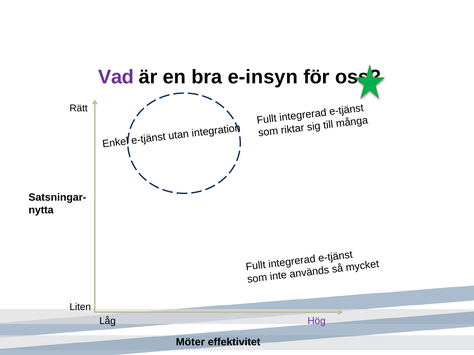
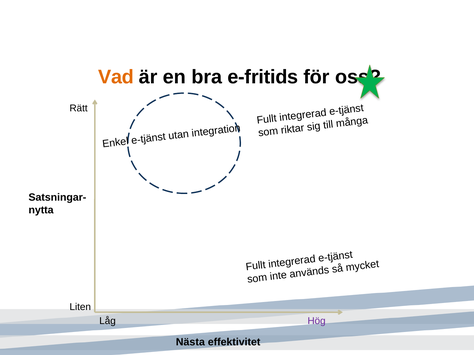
Vad colour: purple -> orange
e-insyn: e-insyn -> e-fritids
Möter: Möter -> Nästa
